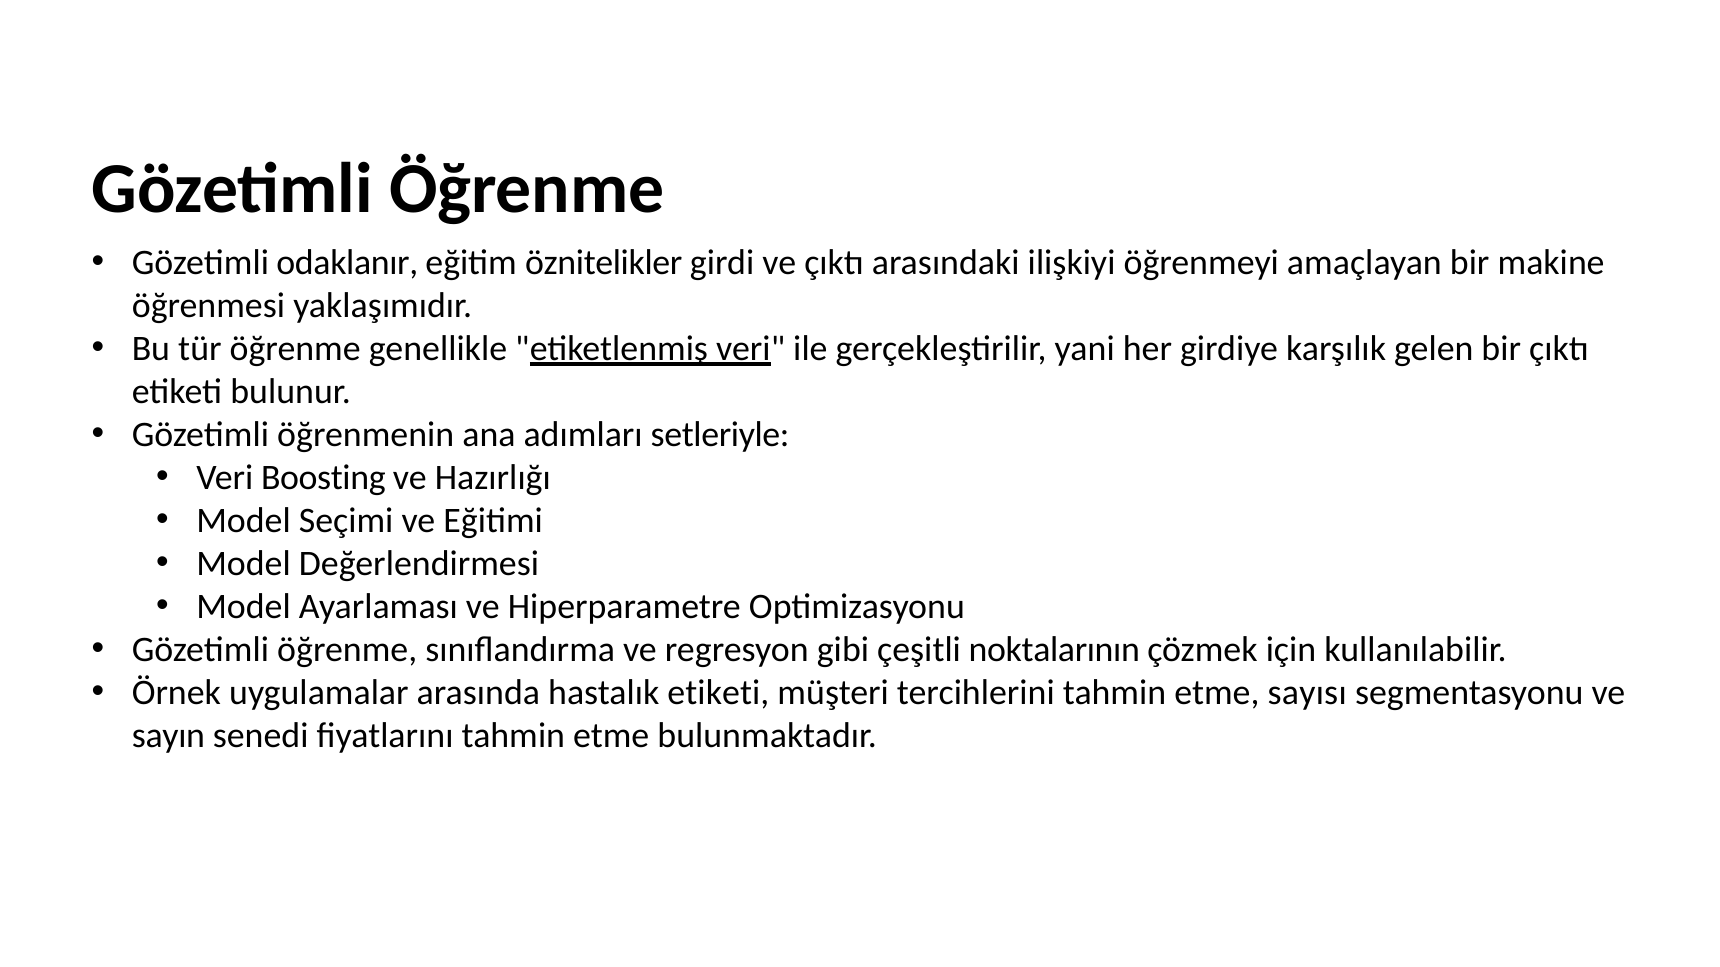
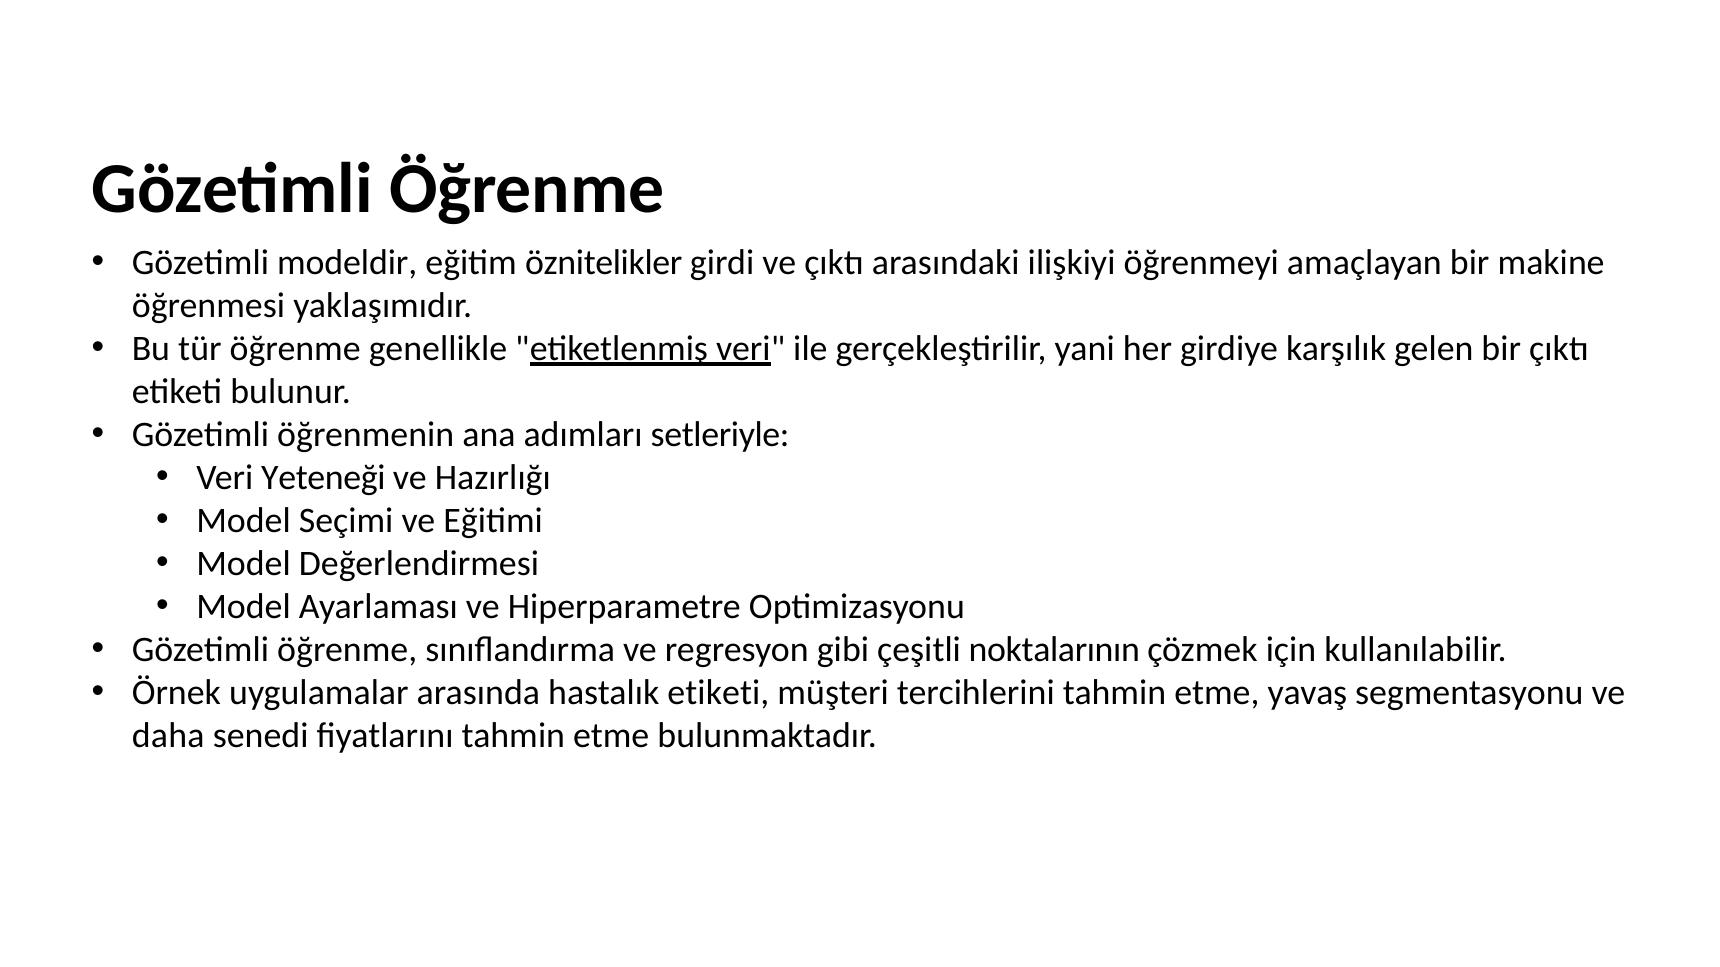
odaklanır: odaklanır -> modeldir
Boosting: Boosting -> Yeteneği
sayısı: sayısı -> yavaş
sayın: sayın -> daha
